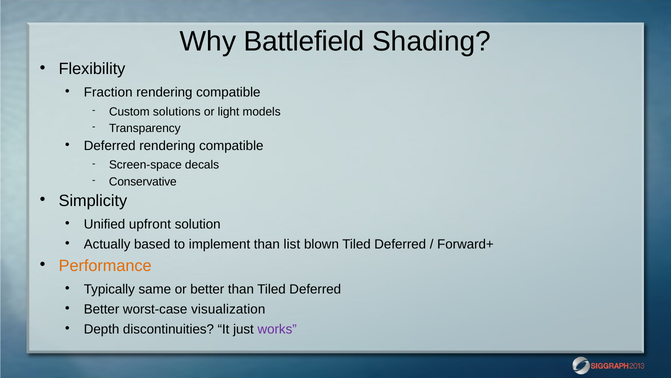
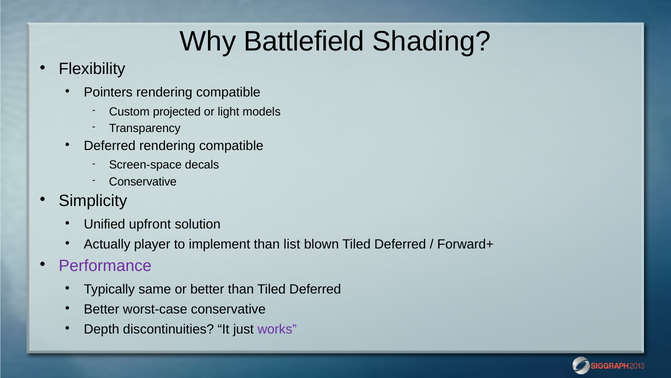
Fraction: Fraction -> Pointers
solutions: solutions -> projected
based: based -> player
Performance colour: orange -> purple
worst-case visualization: visualization -> conservative
